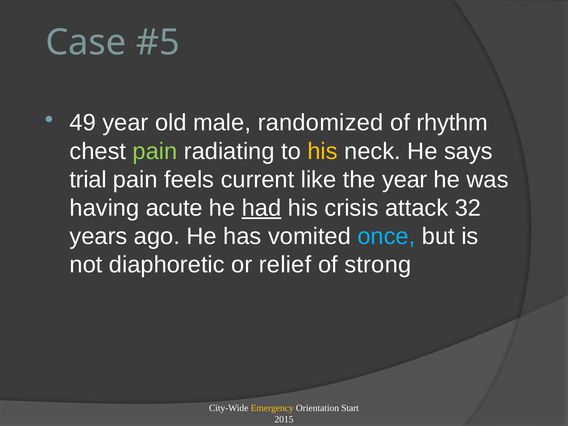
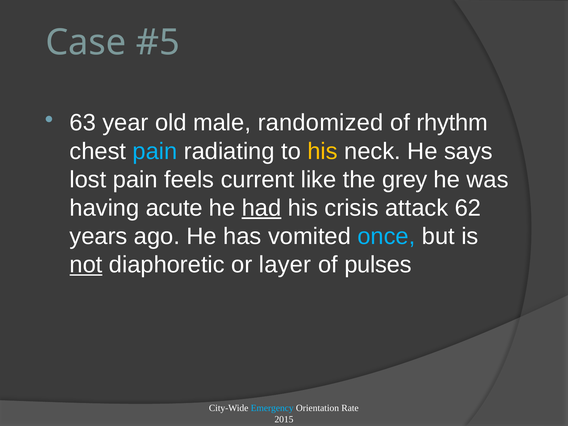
49: 49 -> 63
pain at (155, 151) colour: light green -> light blue
trial: trial -> lost
the year: year -> grey
32: 32 -> 62
not underline: none -> present
relief: relief -> layer
strong: strong -> pulses
Emergency colour: yellow -> light blue
Start: Start -> Rate
